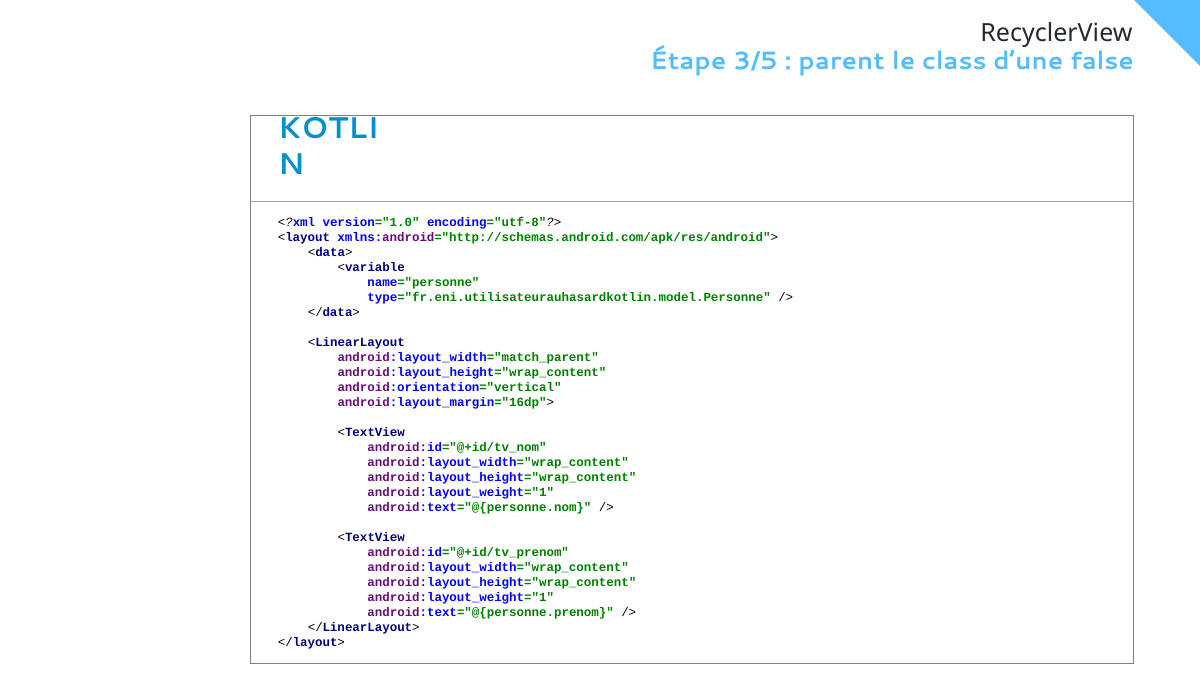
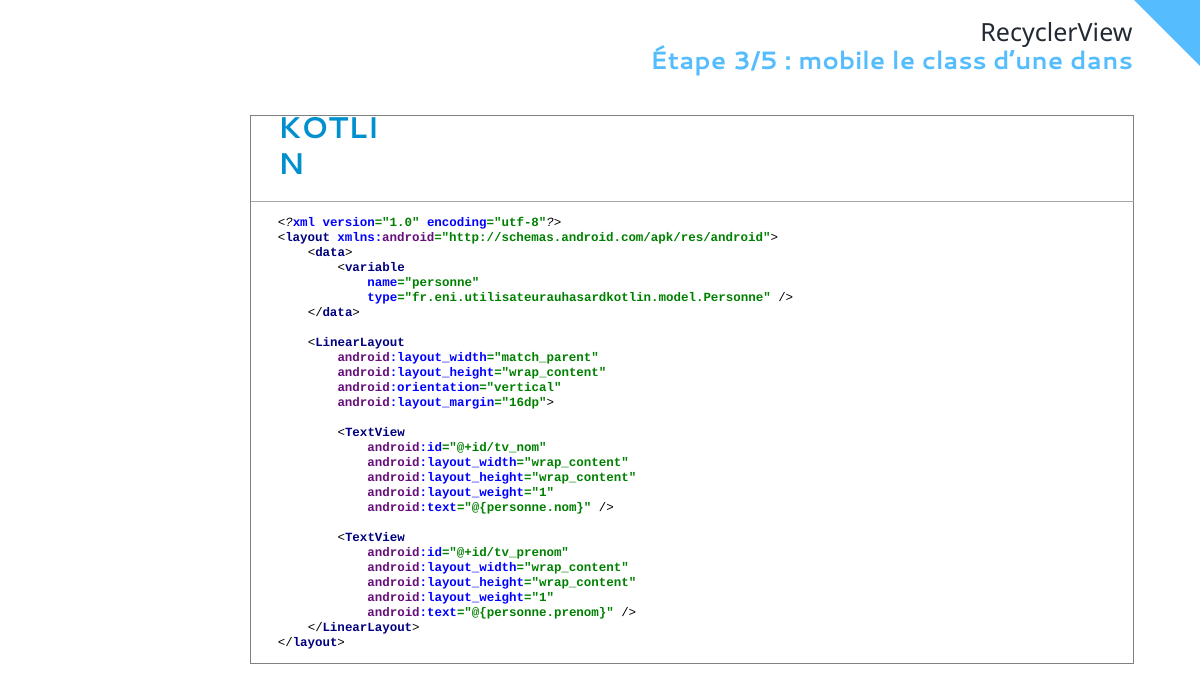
parent: parent -> mobile
false: false -> dans
